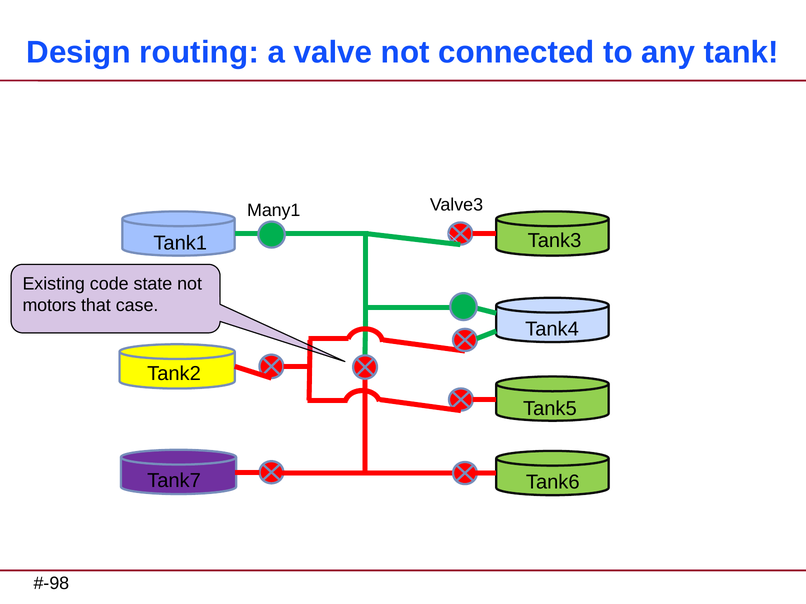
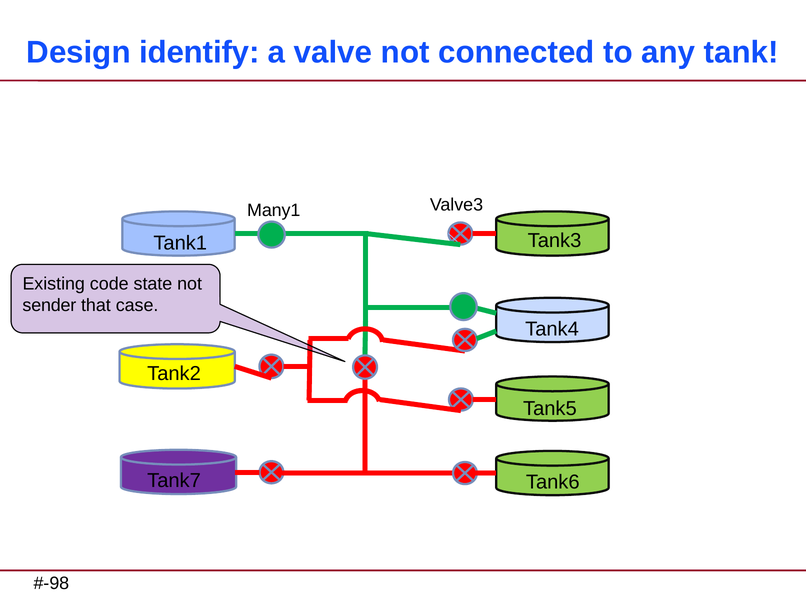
routing: routing -> identify
motors: motors -> sender
